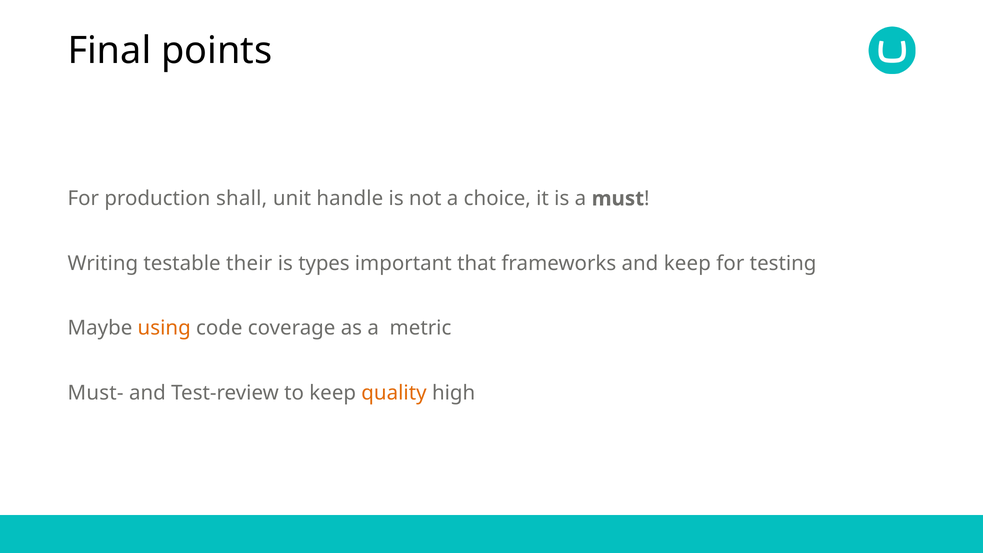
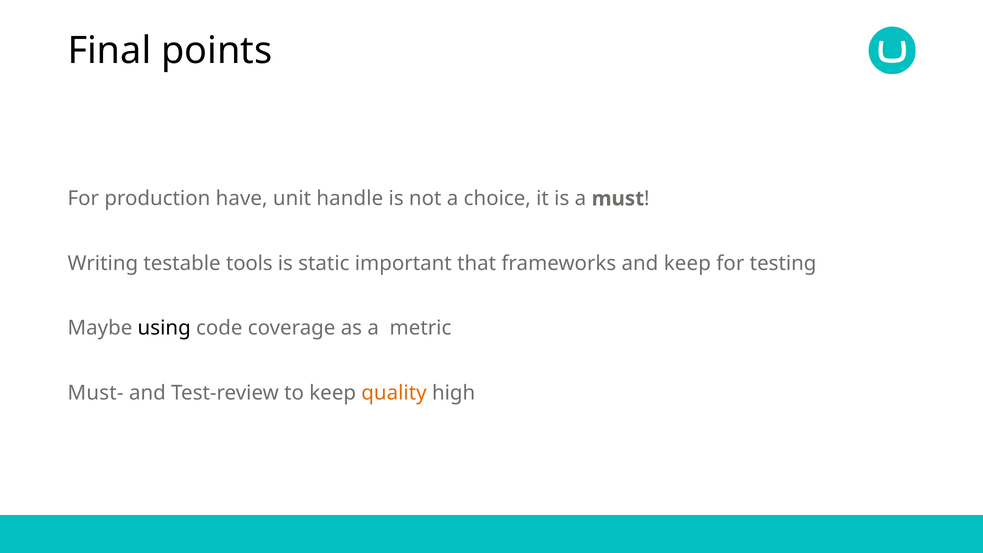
shall: shall -> have
their: their -> tools
types: types -> static
using colour: orange -> black
